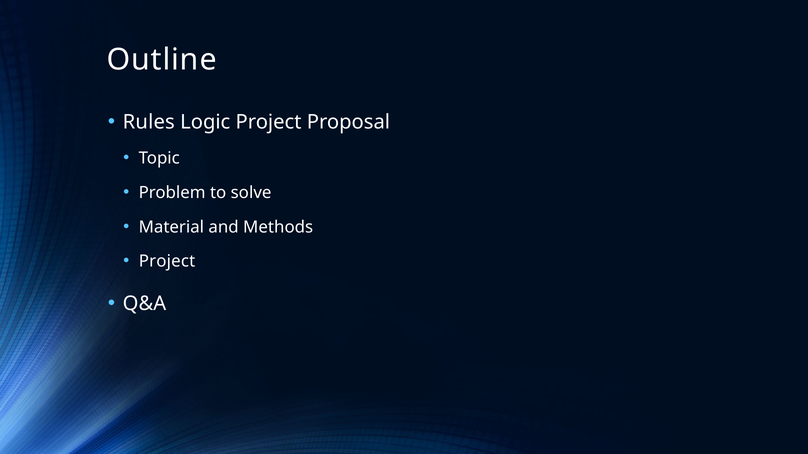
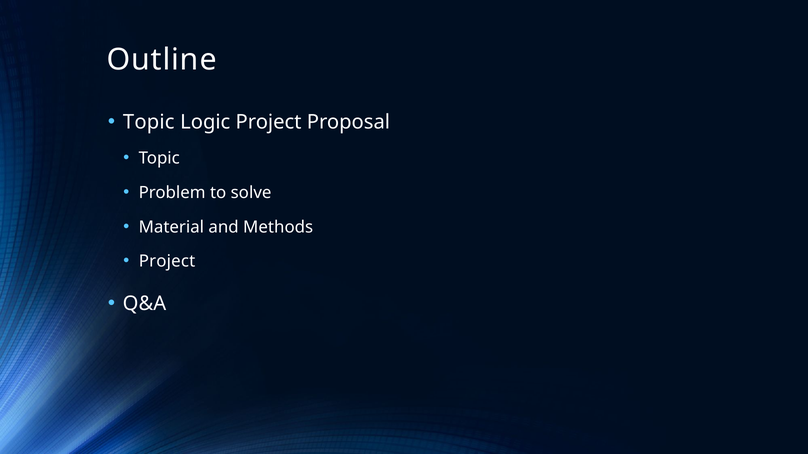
Rules at (149, 122): Rules -> Topic
